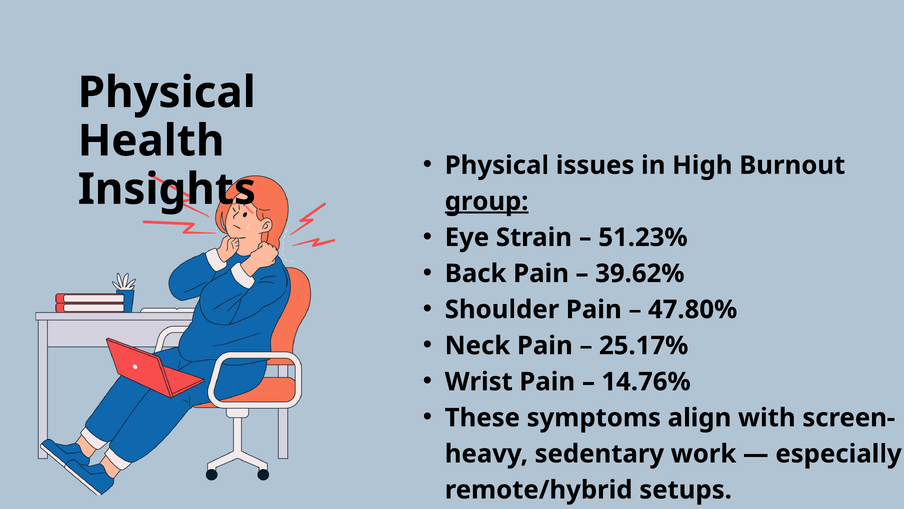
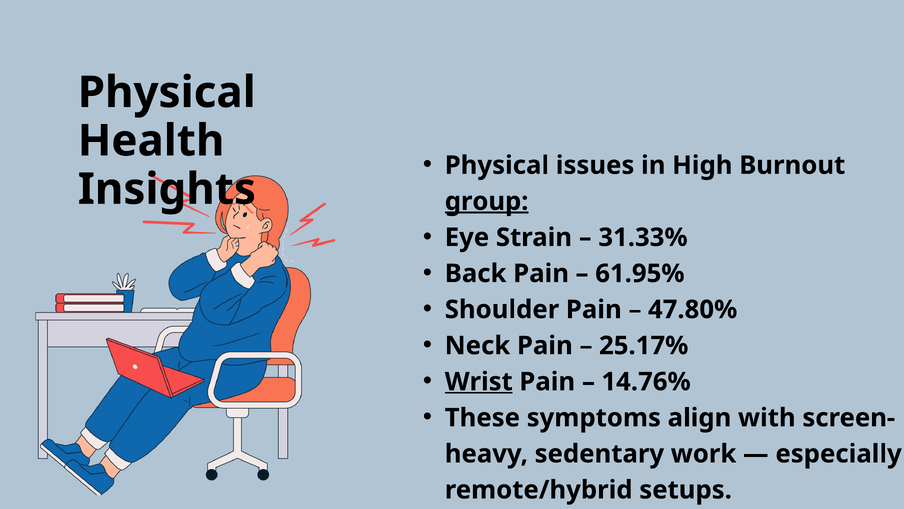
51.23%: 51.23% -> 31.33%
39.62%: 39.62% -> 61.95%
Wrist underline: none -> present
